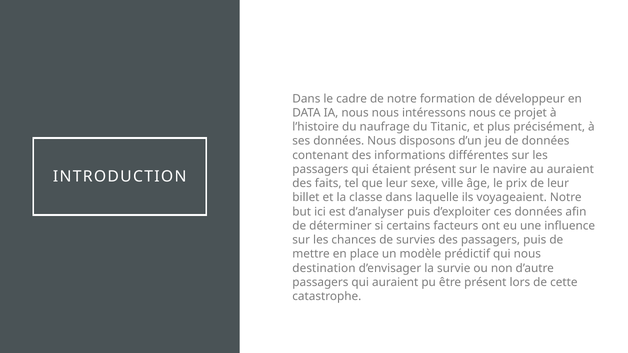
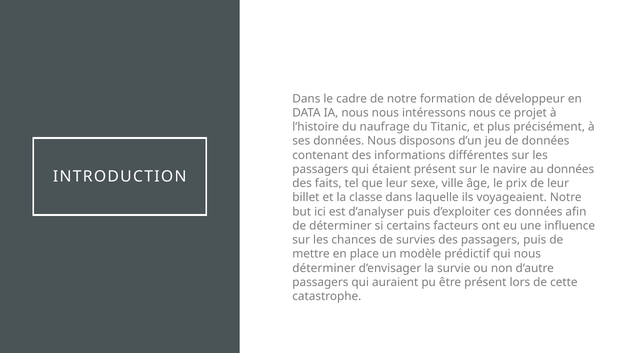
au auraient: auraient -> données
destination at (324, 268): destination -> déterminer
